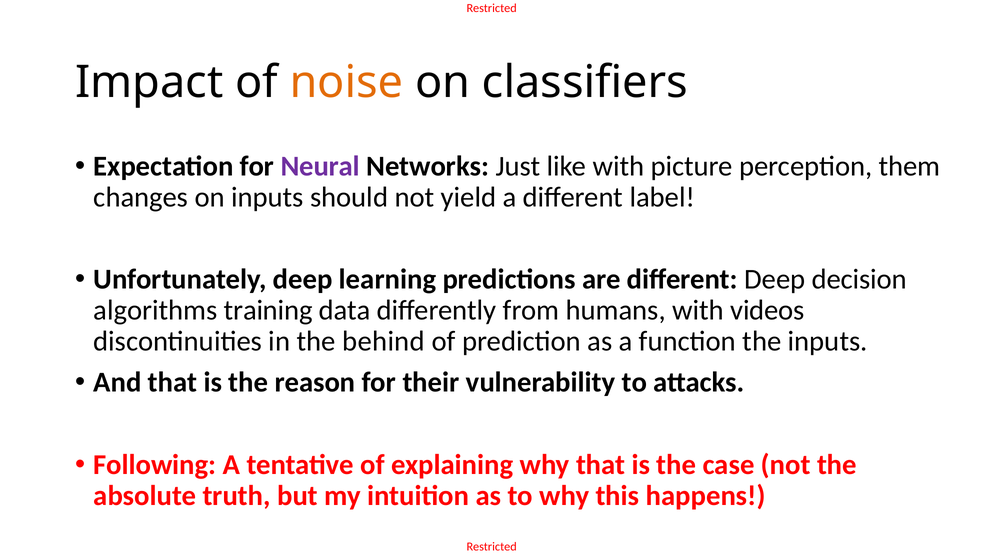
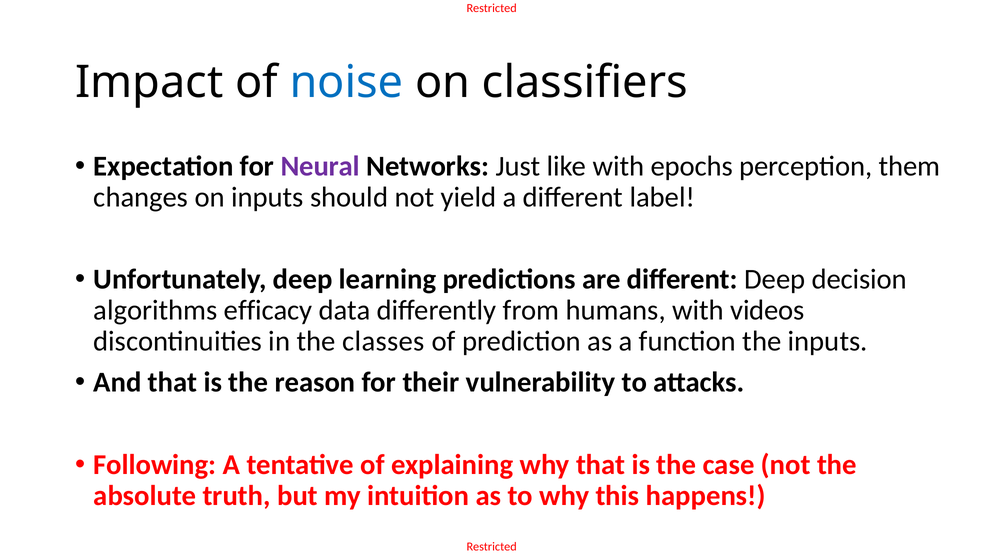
noise colour: orange -> blue
picture: picture -> epochs
training: training -> efficacy
behind: behind -> classes
